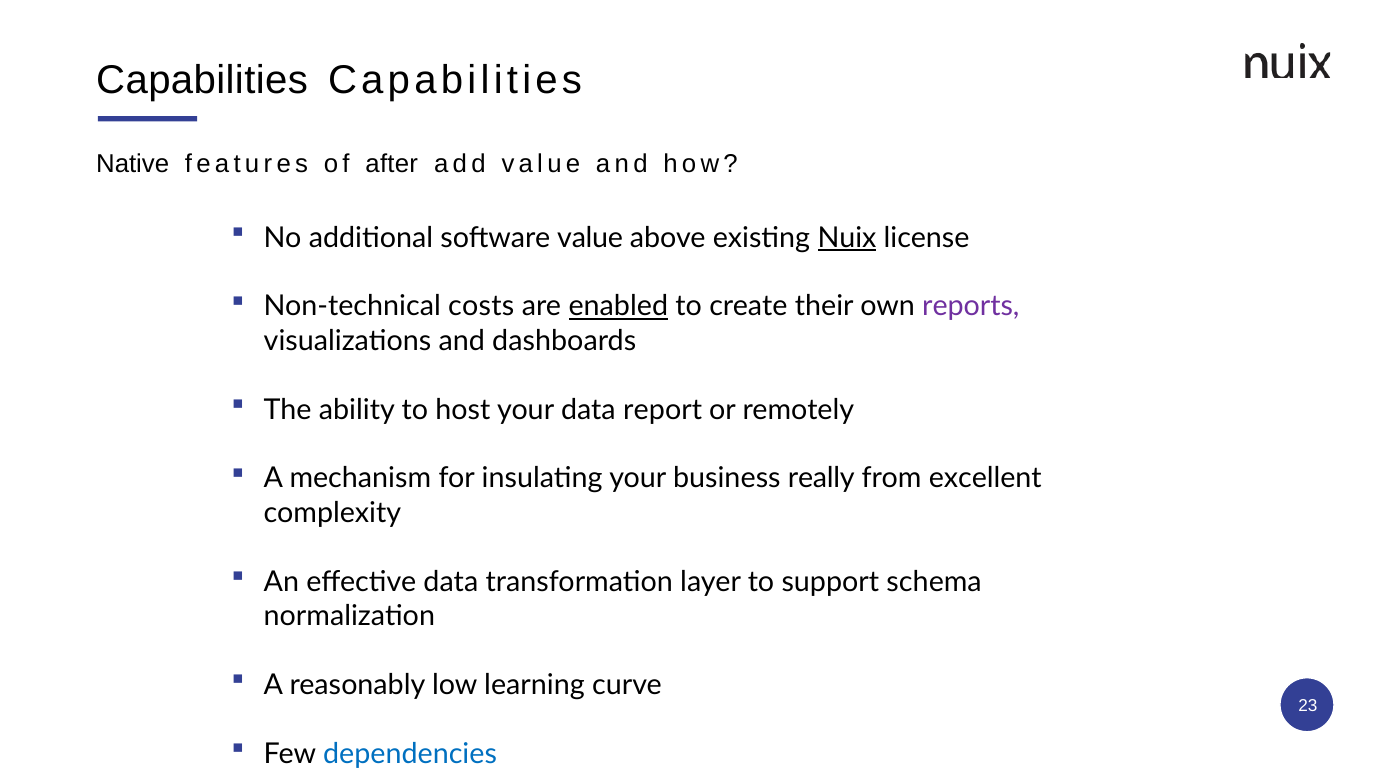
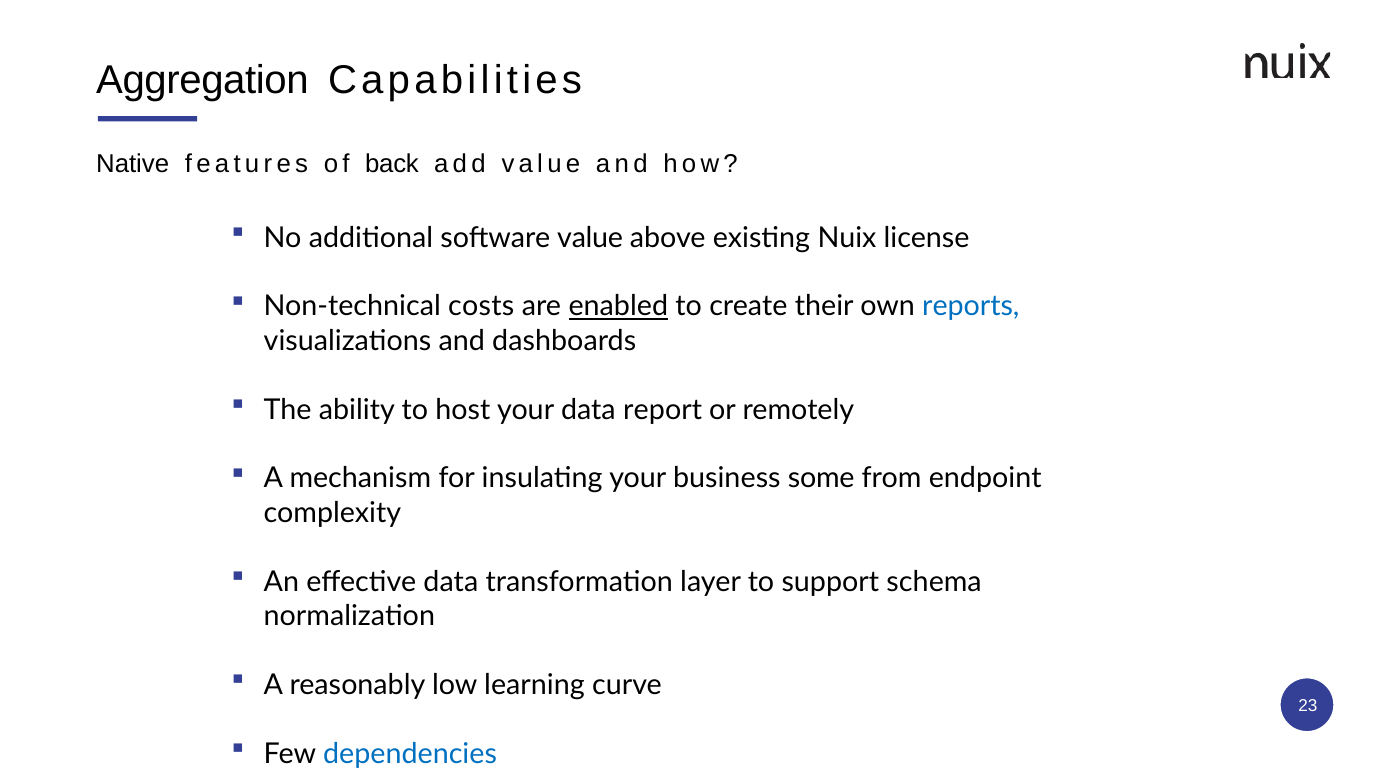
Capabilities at (202, 80): Capabilities -> Aggregation
after: after -> back
Nuix underline: present -> none
reports colour: purple -> blue
really: really -> some
from excellent: excellent -> endpoint
